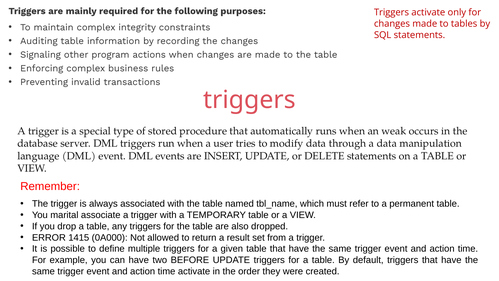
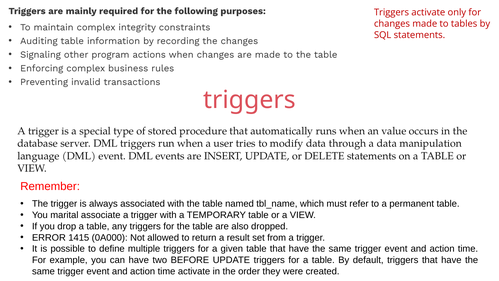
weak: weak -> value
